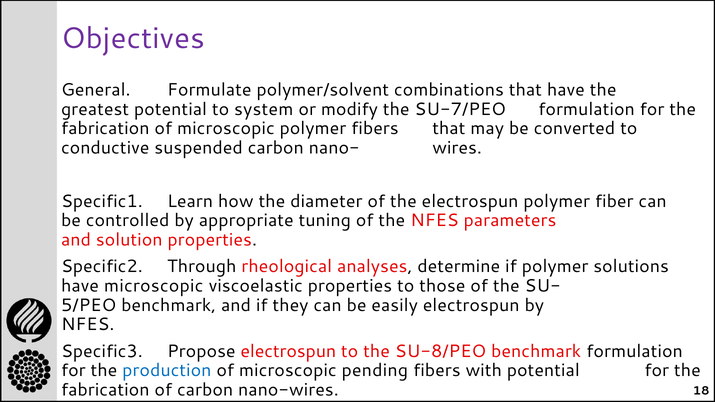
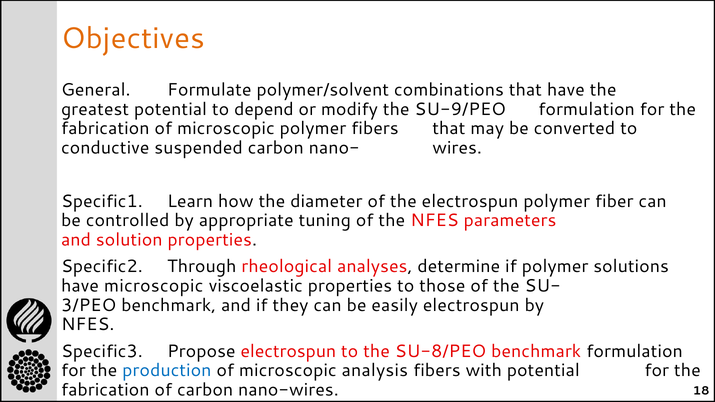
Objectives colour: purple -> orange
system: system -> depend
SU-7/PEO: SU-7/PEO -> SU-9/PEO
5/PEO: 5/PEO -> 3/PEO
pending: pending -> analysis
